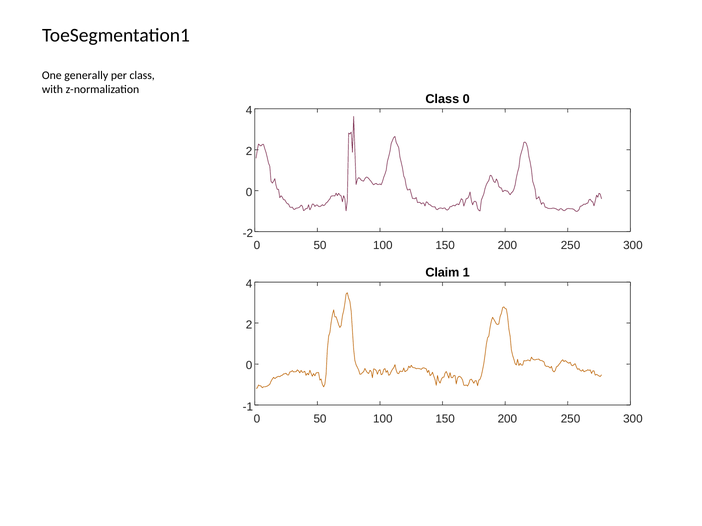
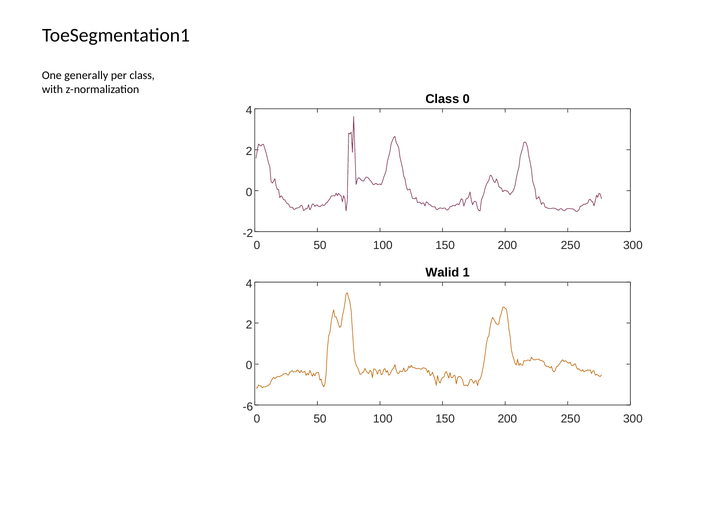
Claim: Claim -> Walid
-1: -1 -> -6
